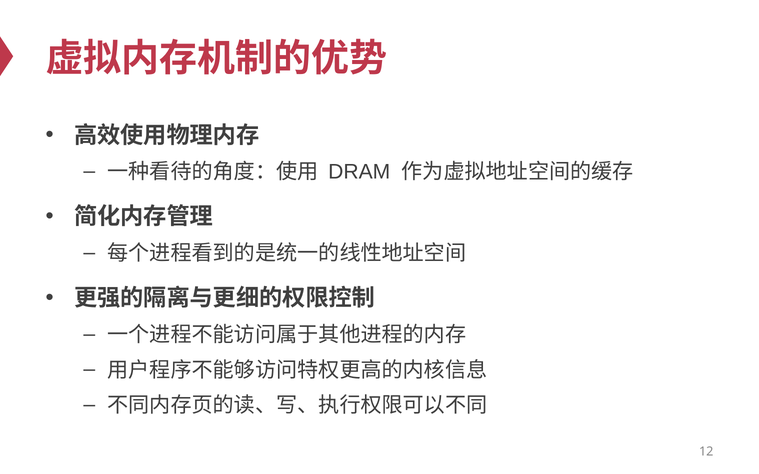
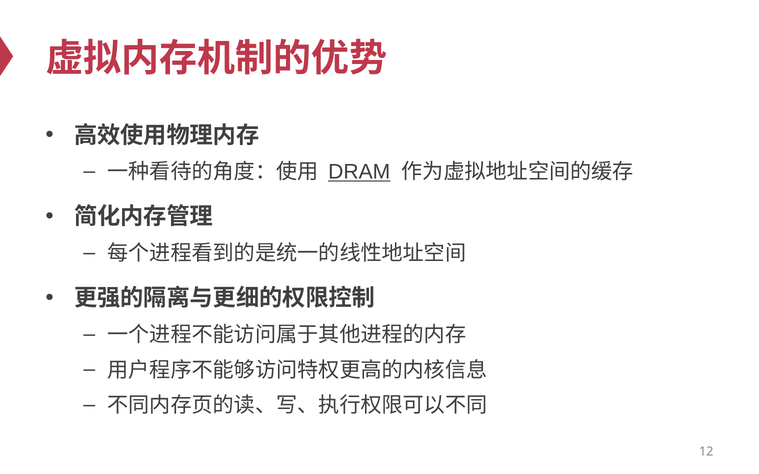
DRAM underline: none -> present
